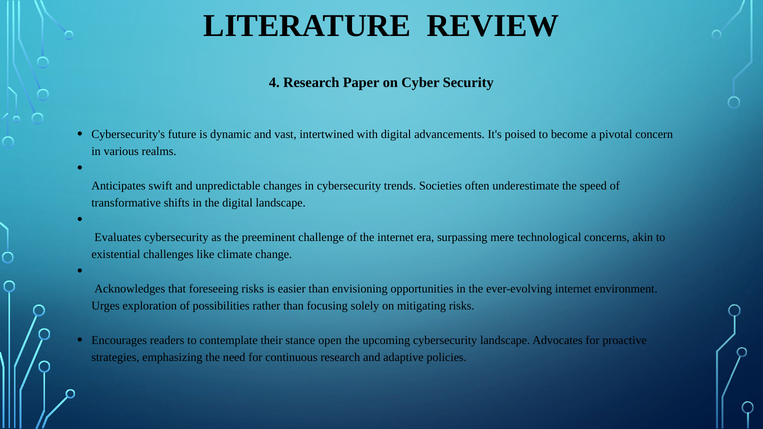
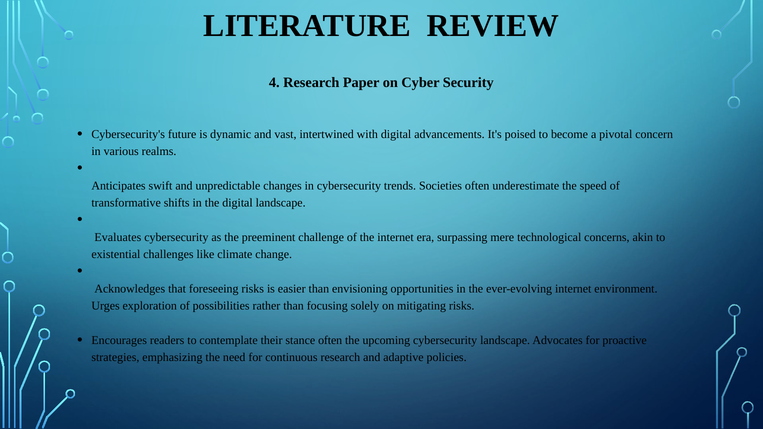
stance open: open -> often
